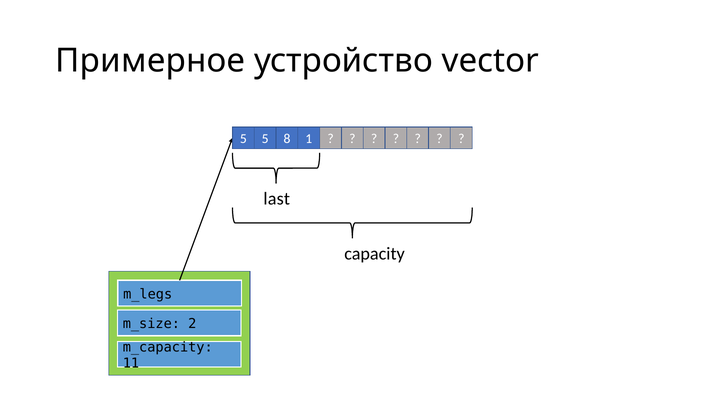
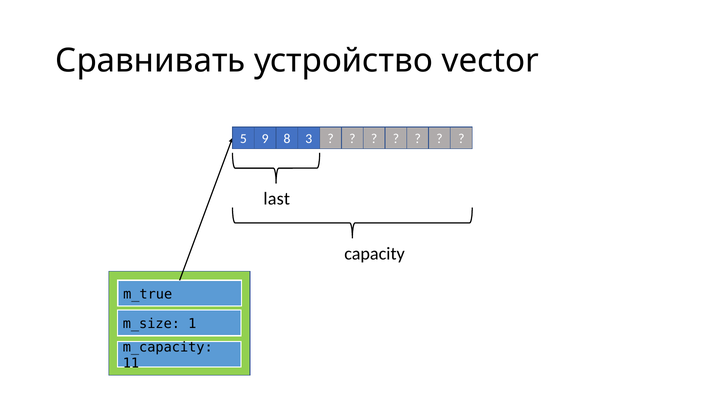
Примерное: Примерное -> Сравнивать
5 5: 5 -> 9
1: 1 -> 3
m_legs: m_legs -> m_true
2: 2 -> 1
